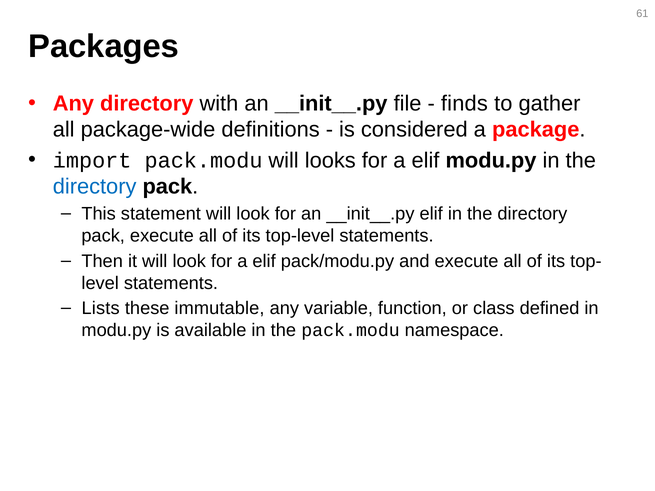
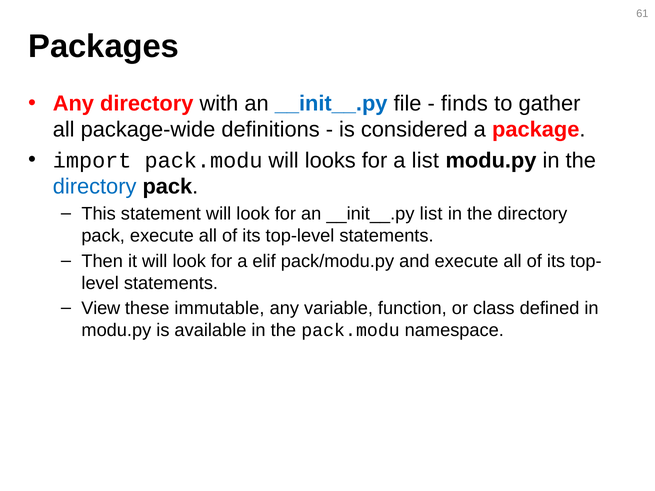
__init__.py at (331, 104) colour: black -> blue
looks for a elif: elif -> list
__init__.py elif: elif -> list
Lists: Lists -> View
